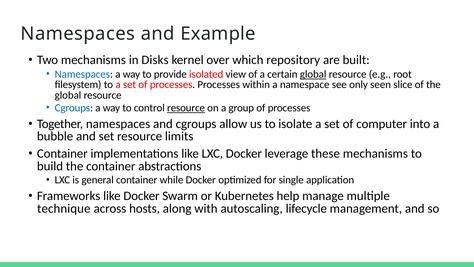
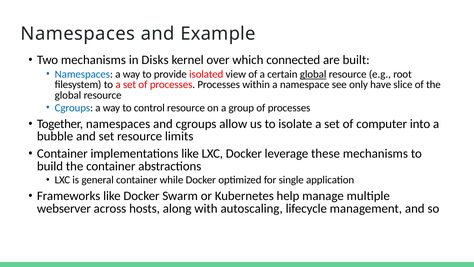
repository: repository -> connected
seen: seen -> have
resource at (186, 108) underline: present -> none
technique: technique -> webserver
